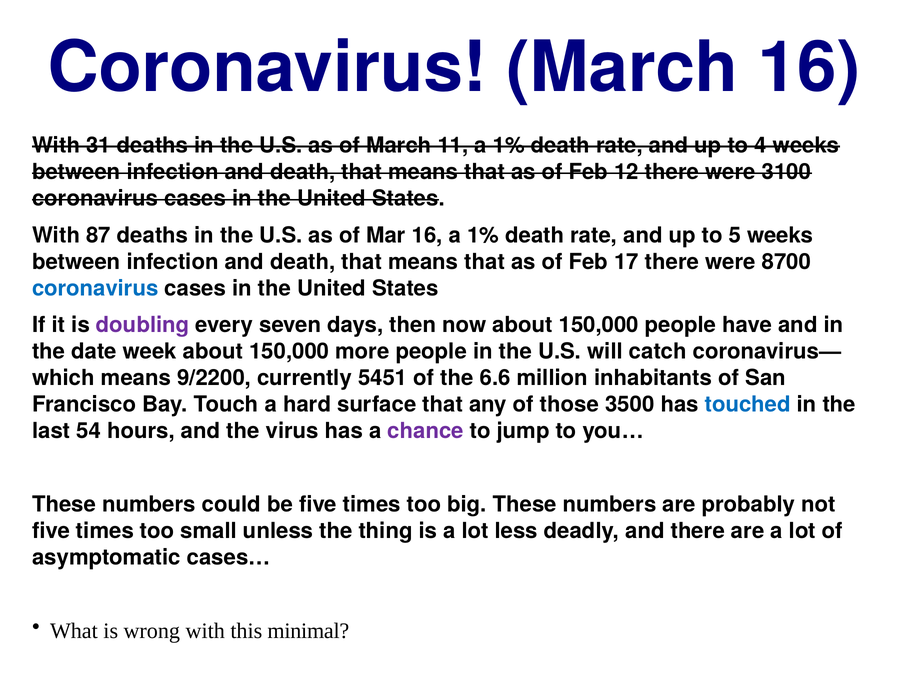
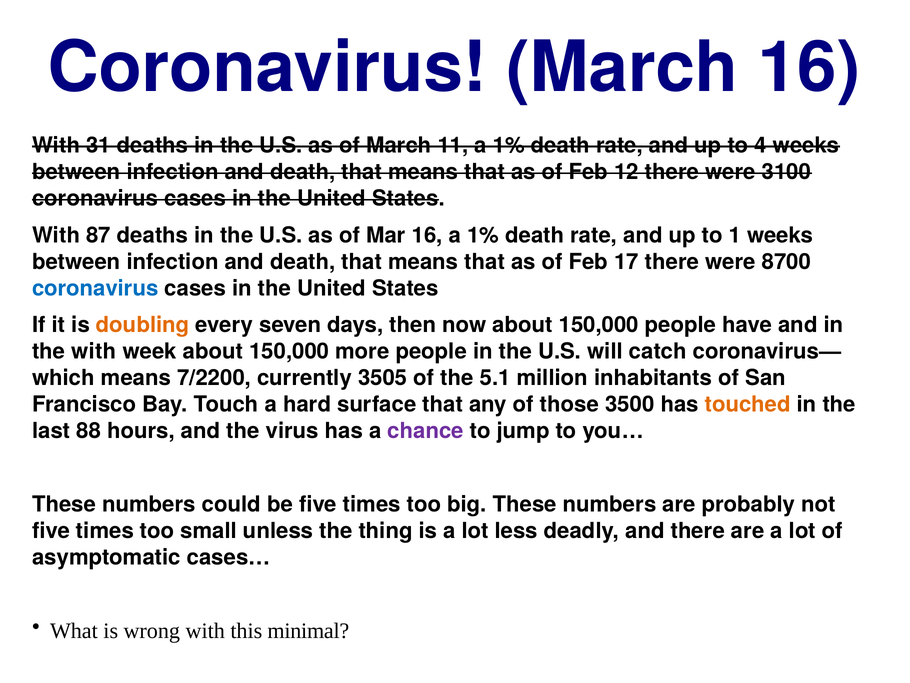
5: 5 -> 1
doubling colour: purple -> orange
the date: date -> with
9/2200: 9/2200 -> 7/2200
5451: 5451 -> 3505
6.6: 6.6 -> 5.1
touched colour: blue -> orange
54: 54 -> 88
